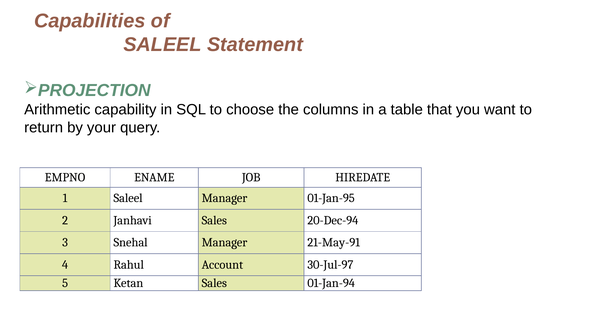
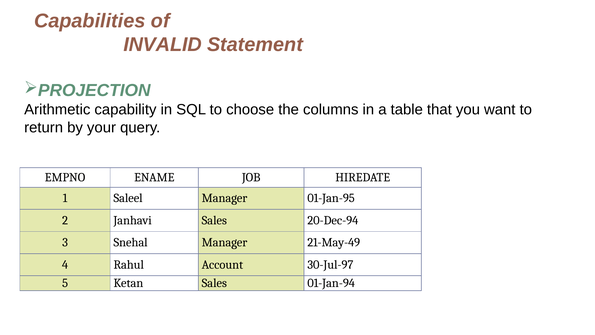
SALEEL at (162, 45): SALEEL -> INVALID
21-May-91: 21-May-91 -> 21-May-49
